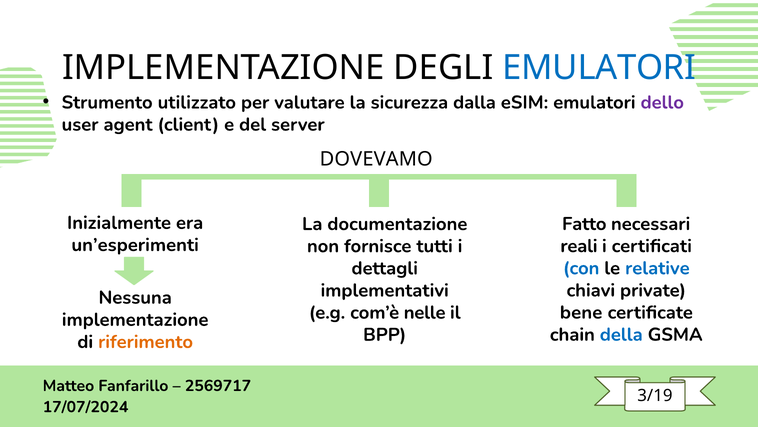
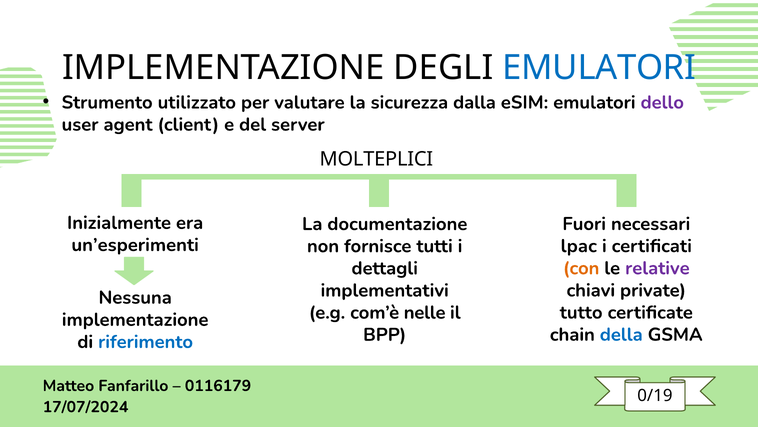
DOVEVAMO: DOVEVAMO -> MOLTEPLICI
Fatto: Fatto -> Fuori
reali: reali -> lpac
con colour: blue -> orange
relative colour: blue -> purple
bene: bene -> tutto
riferimento colour: orange -> blue
2569717: 2569717 -> 0116179
3/19: 3/19 -> 0/19
